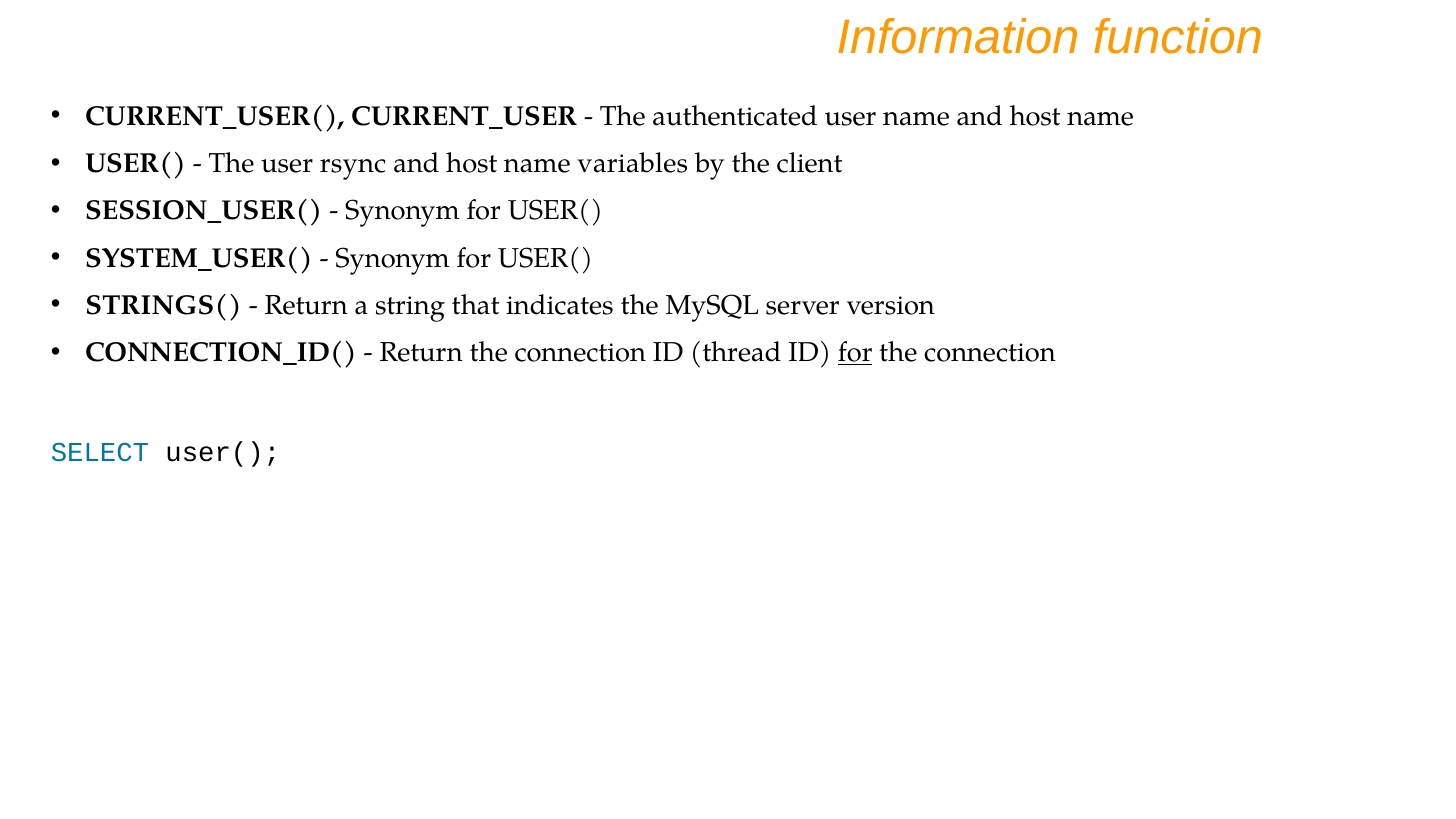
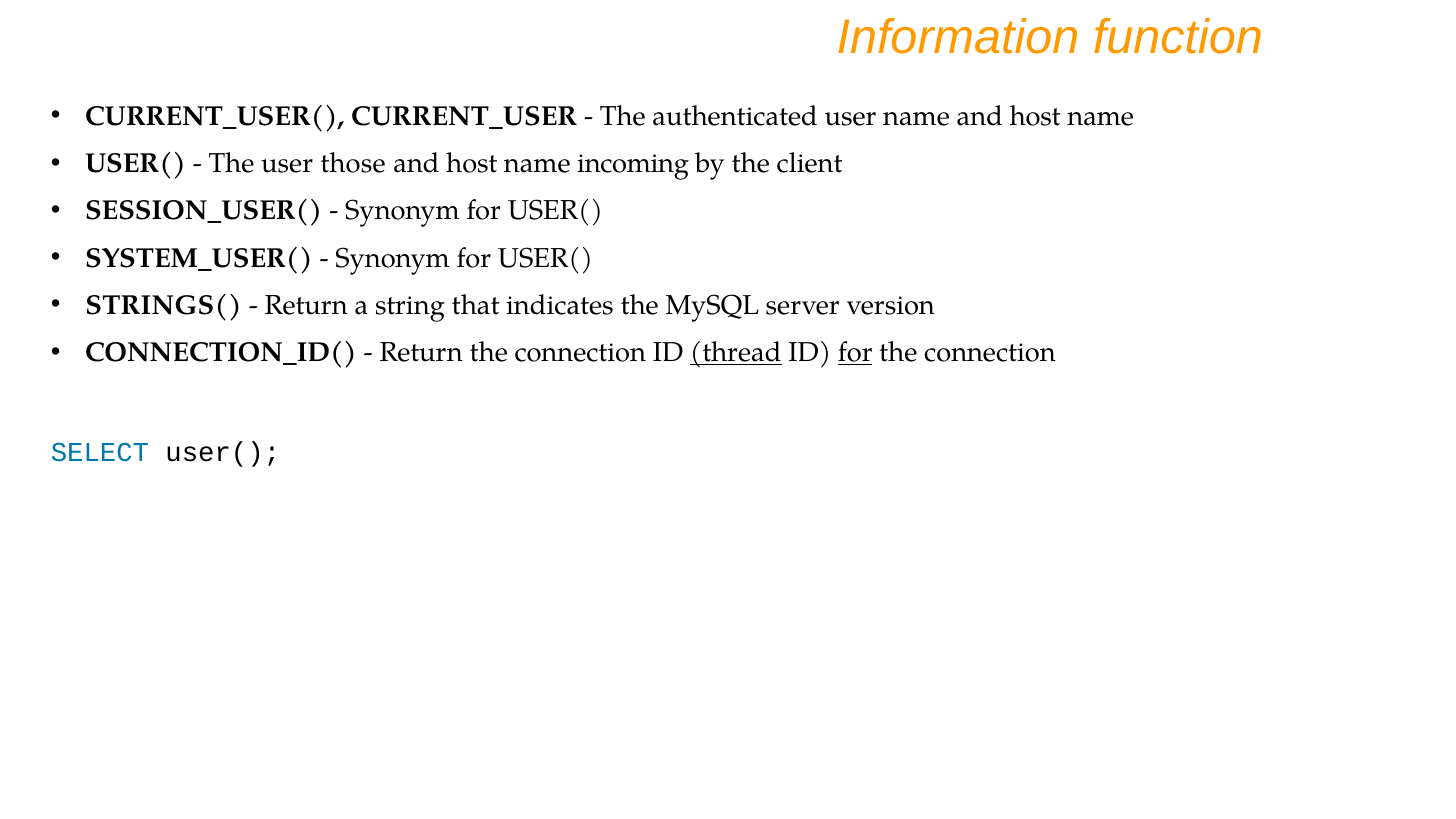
rsync: rsync -> those
variables: variables -> incoming
thread underline: none -> present
